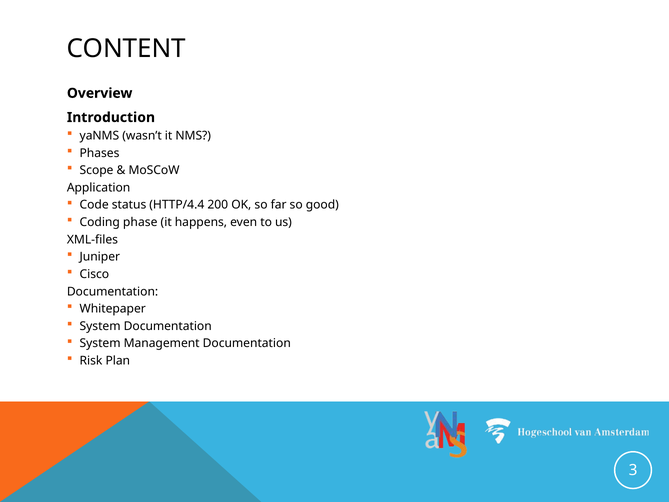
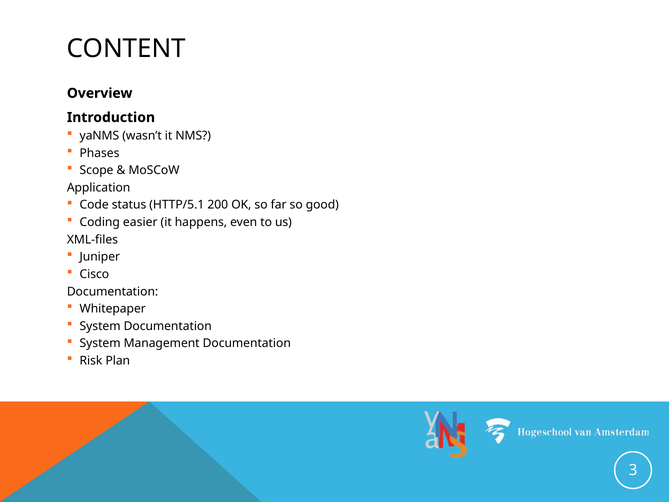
HTTP/4.4: HTTP/4.4 -> HTTP/5.1
phase: phase -> easier
